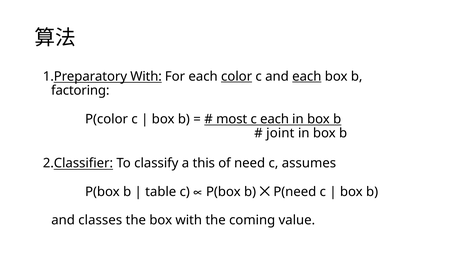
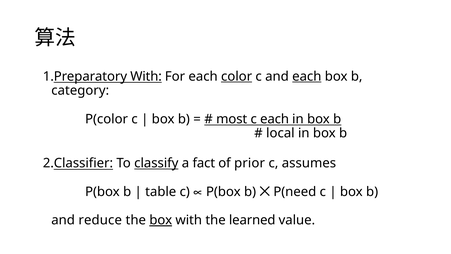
factoring: factoring -> category
joint: joint -> local
classify underline: none -> present
this: this -> fact
need: need -> prior
classes: classes -> reduce
box at (161, 220) underline: none -> present
coming: coming -> learned
